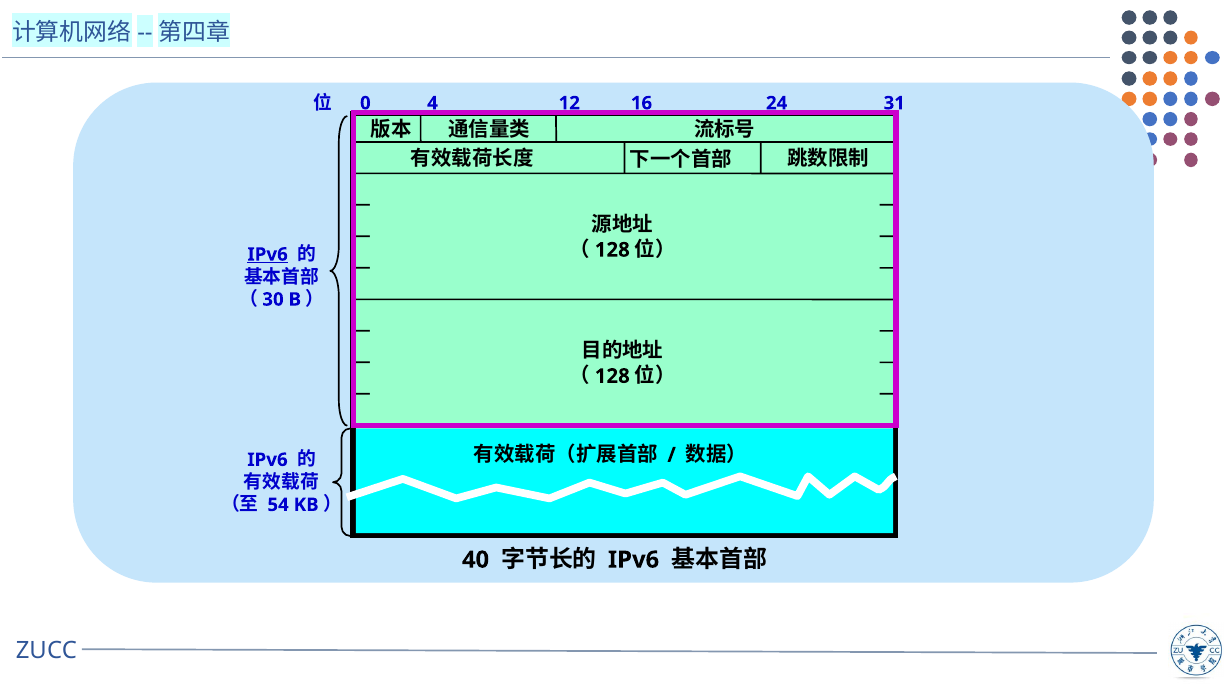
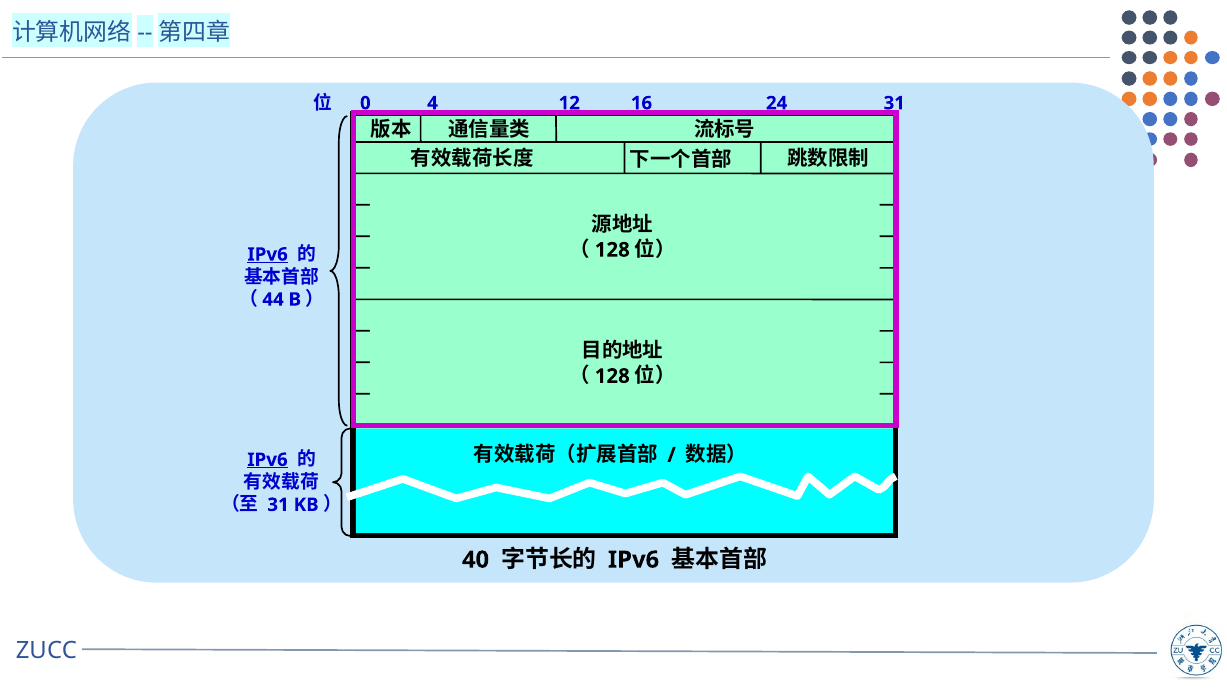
30: 30 -> 44
IPv6 at (268, 460) underline: none -> present
54 at (278, 505): 54 -> 31
